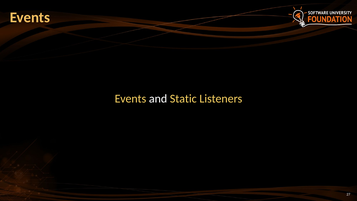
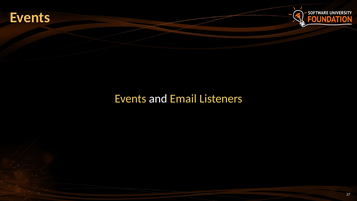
Static: Static -> Email
